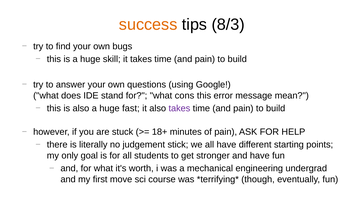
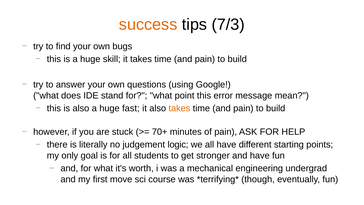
8/3: 8/3 -> 7/3
cons: cons -> point
takes at (179, 108) colour: purple -> orange
18+: 18+ -> 70+
stick: stick -> logic
